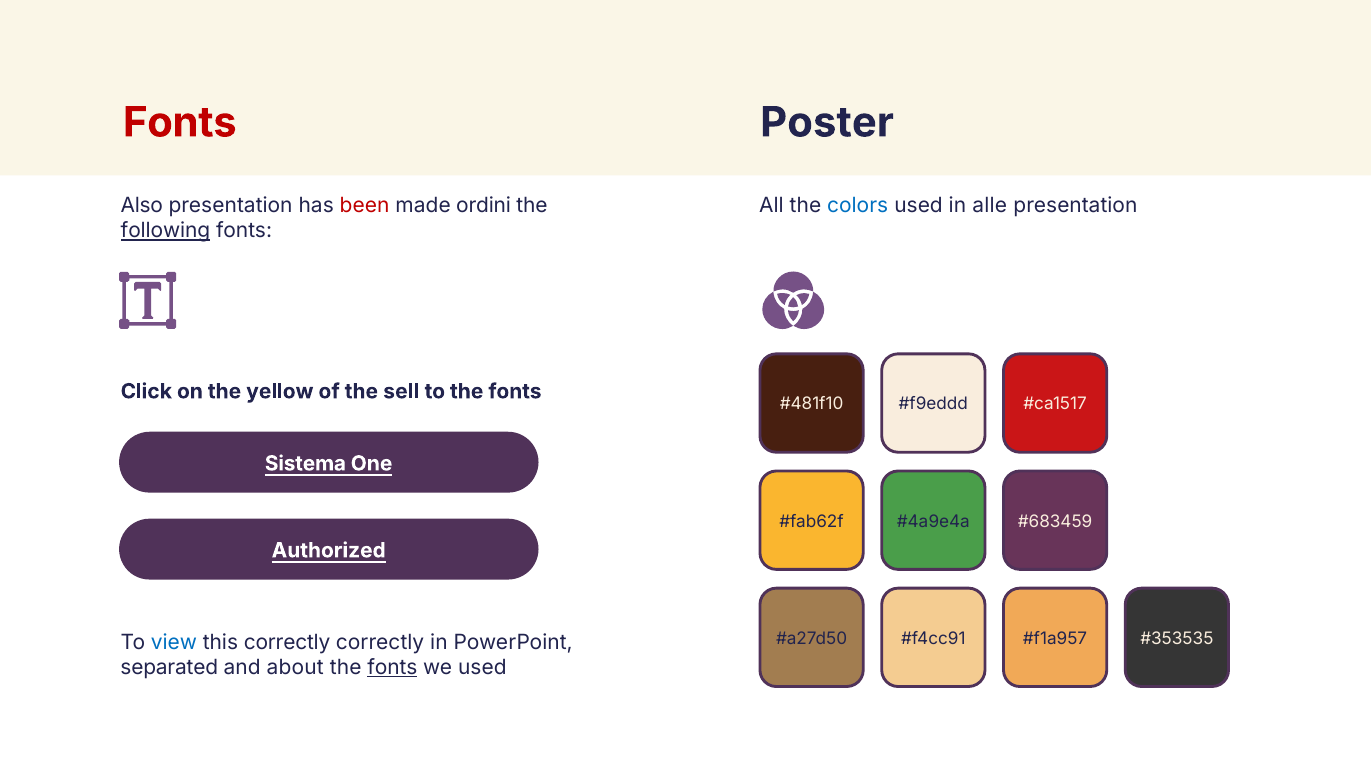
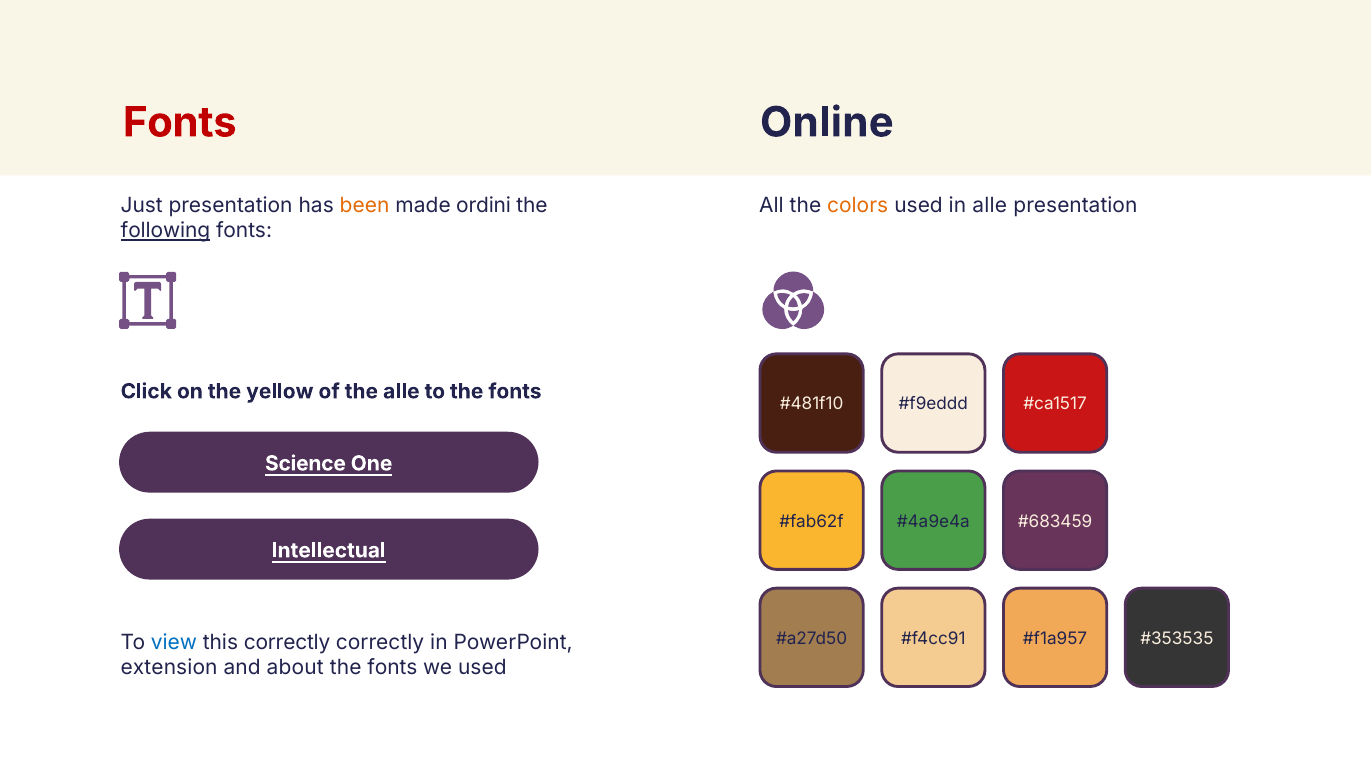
Poster: Poster -> Online
Also: Also -> Just
been colour: red -> orange
colors colour: blue -> orange
the sell: sell -> alle
Sistema: Sistema -> Science
Authorized: Authorized -> Intellectual
separated: separated -> extension
fonts at (392, 668) underline: present -> none
